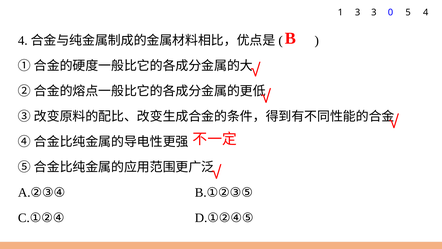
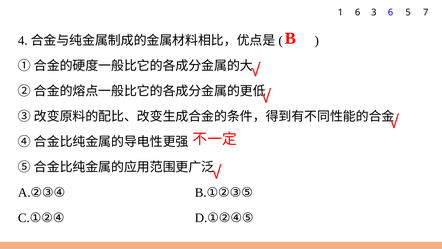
1 3: 3 -> 6
3 0: 0 -> 6
5 4: 4 -> 7
